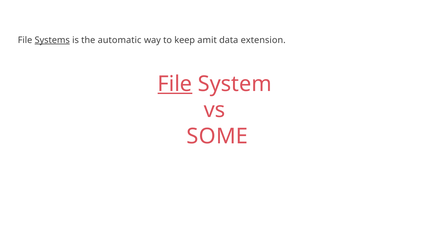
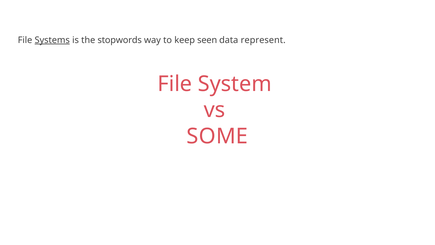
automatic: automatic -> stopwords
amit: amit -> seen
extension: extension -> represent
File at (175, 84) underline: present -> none
